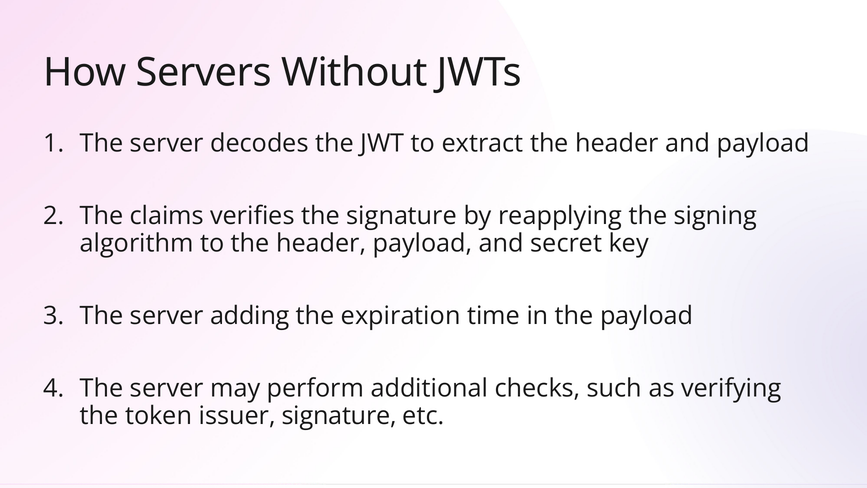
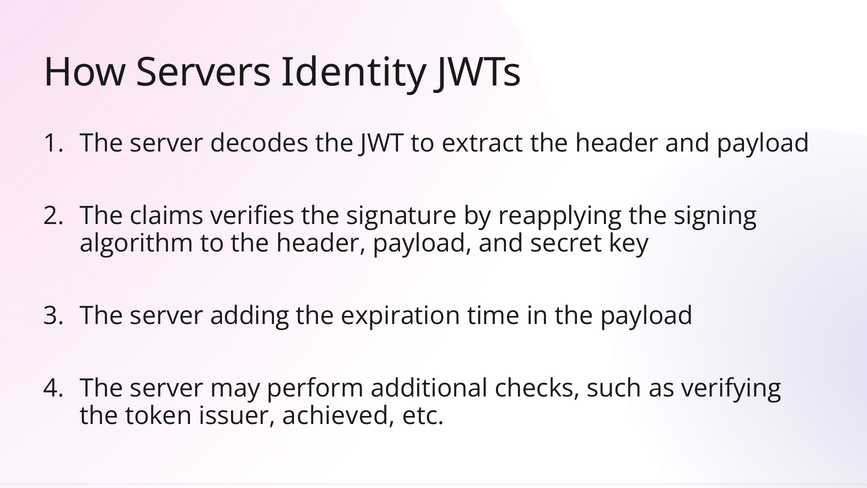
Without: Without -> Identity
issuer signature: signature -> achieved
